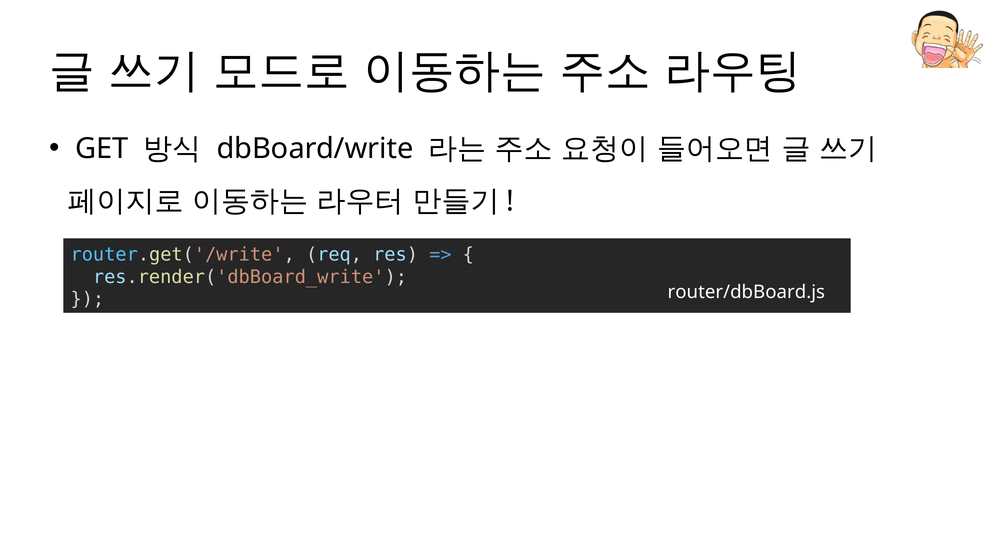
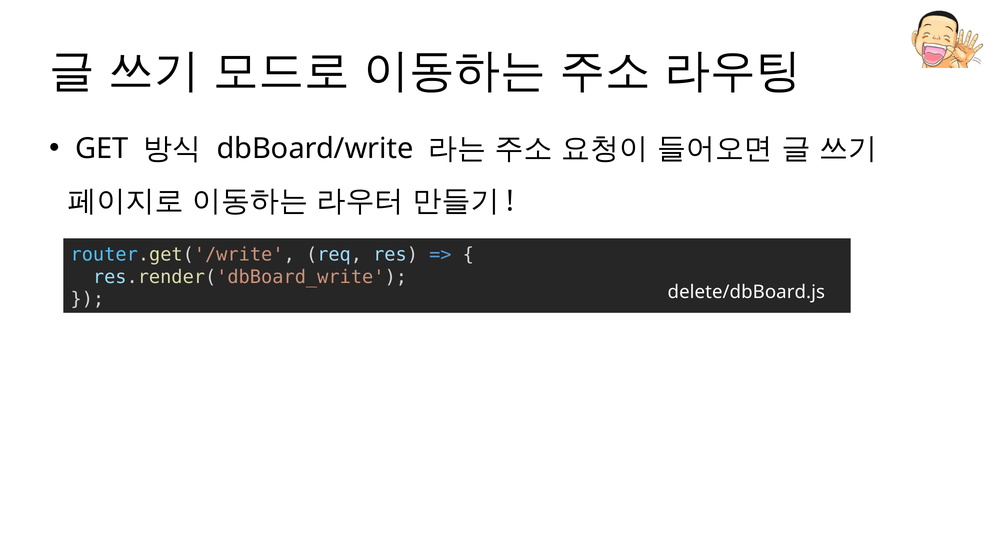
router/dbBoard.js: router/dbBoard.js -> delete/dbBoard.js
